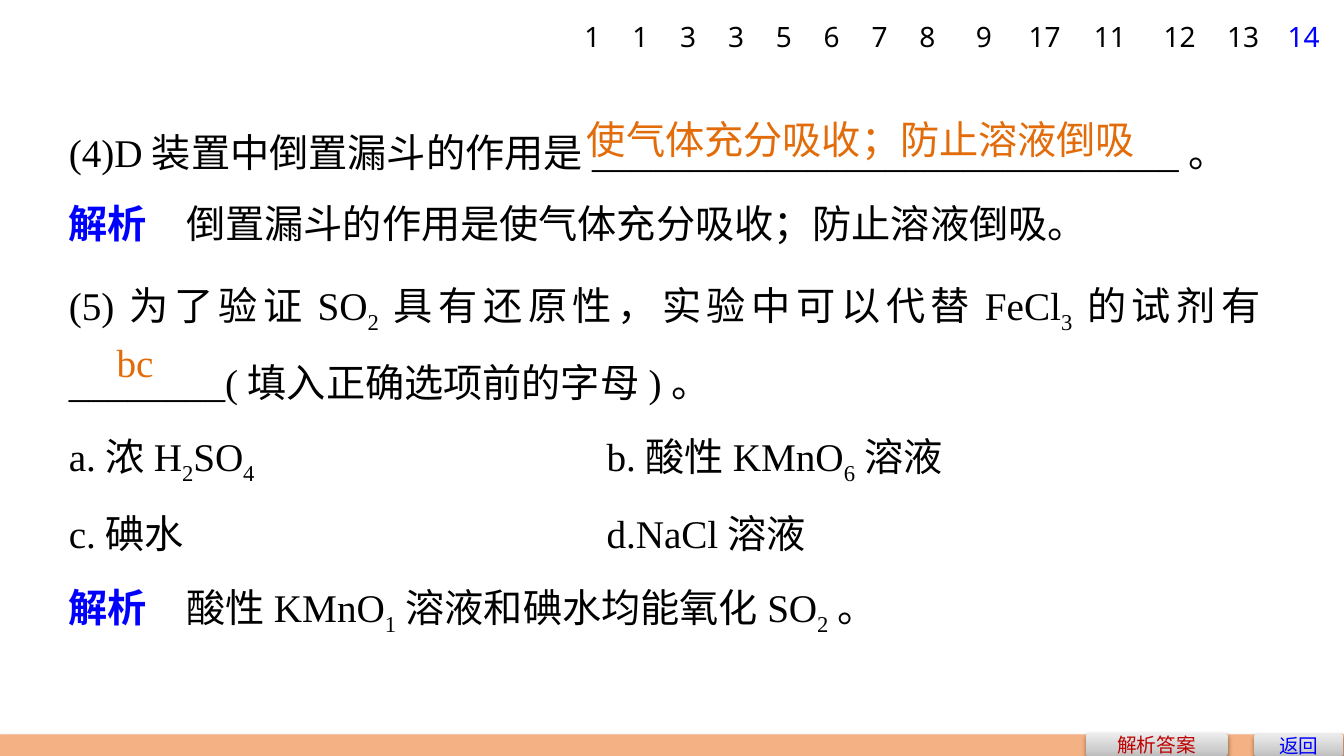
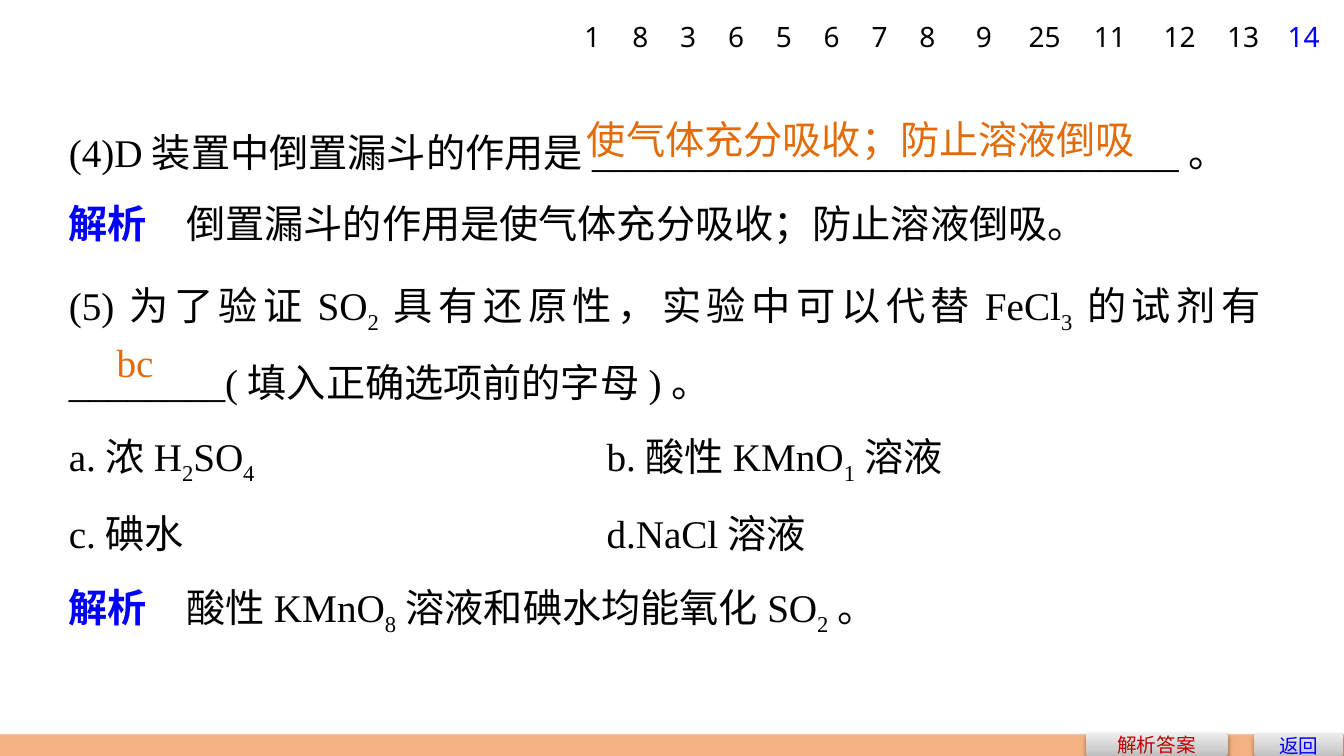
1 1: 1 -> 8
3 3: 3 -> 6
17: 17 -> 25
6 at (850, 474): 6 -> 1
1 at (391, 625): 1 -> 8
